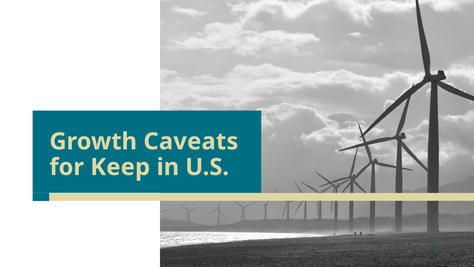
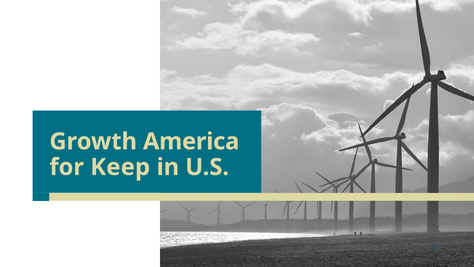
Caveats: Caveats -> America
